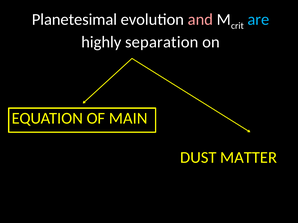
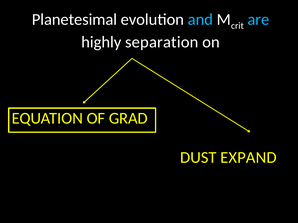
and colour: pink -> light blue
MAIN: MAIN -> GRAD
MATTER: MATTER -> EXPAND
